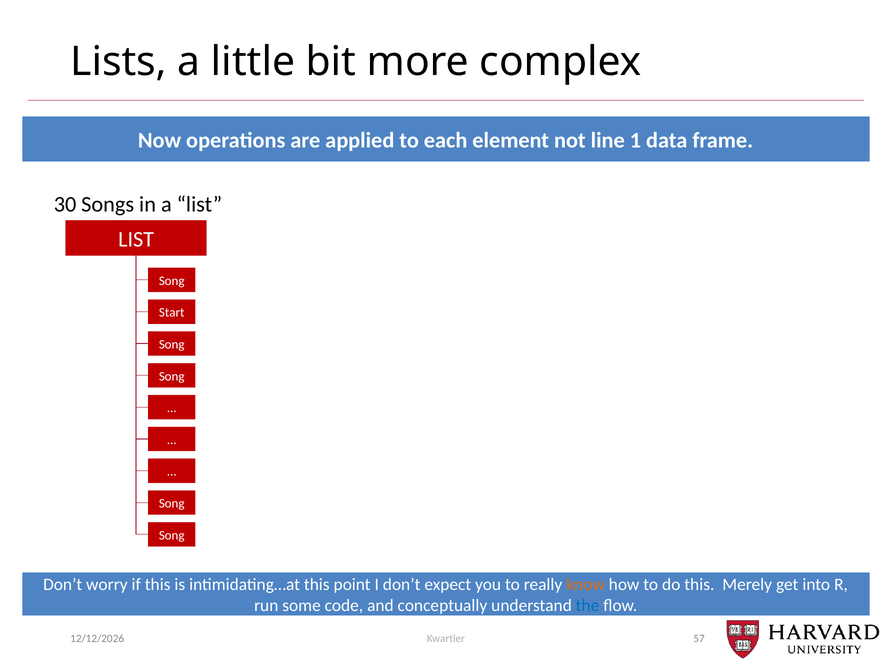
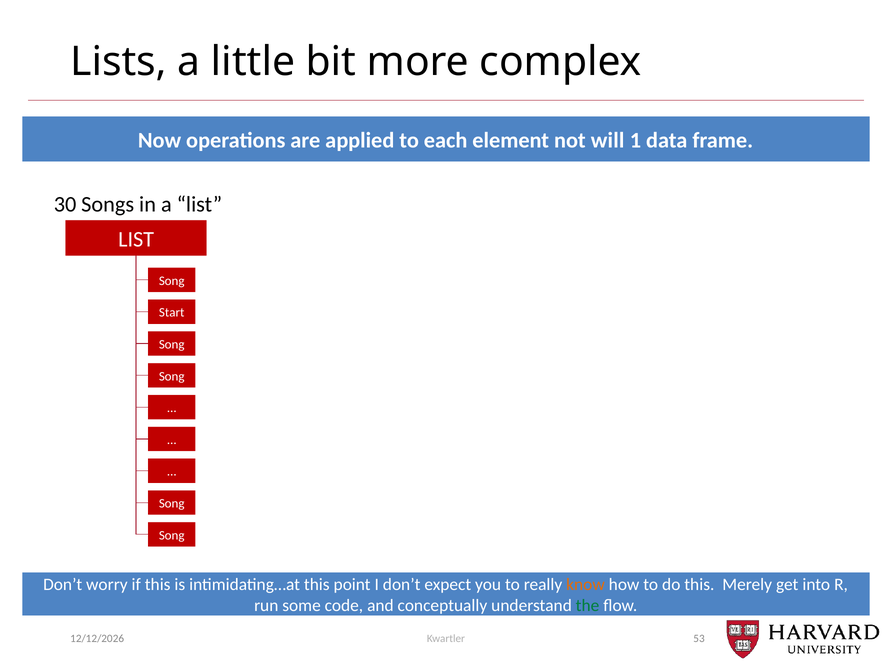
line: line -> will
the colour: blue -> green
57: 57 -> 53
